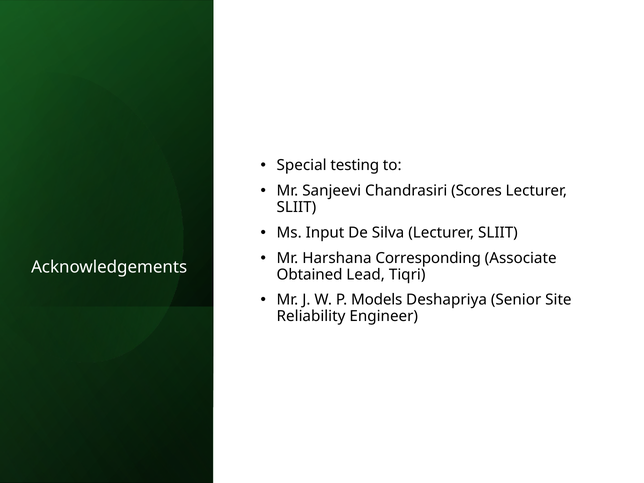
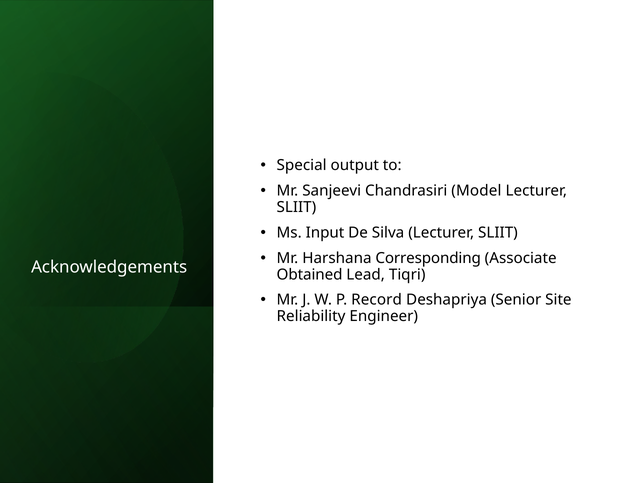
testing: testing -> output
Scores: Scores -> Model
Models: Models -> Record
